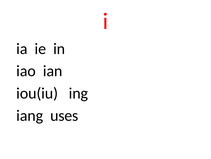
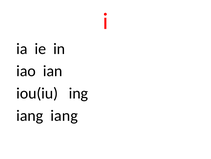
iang uses: uses -> iang
